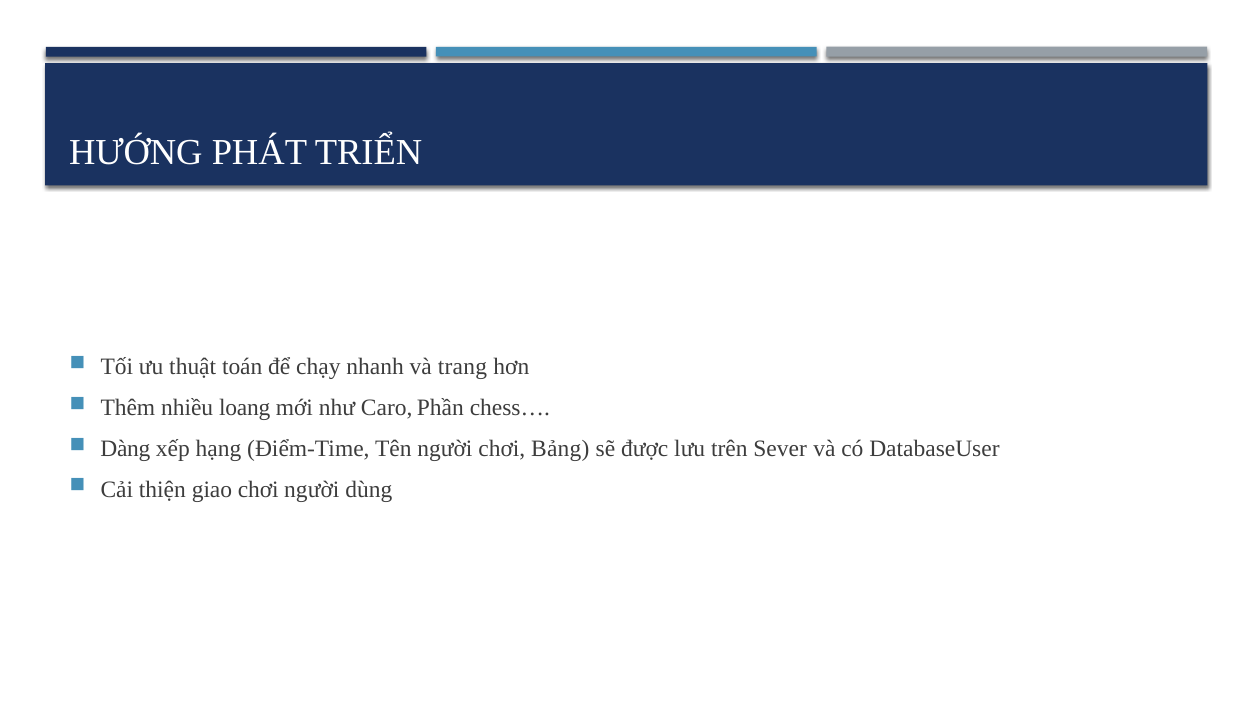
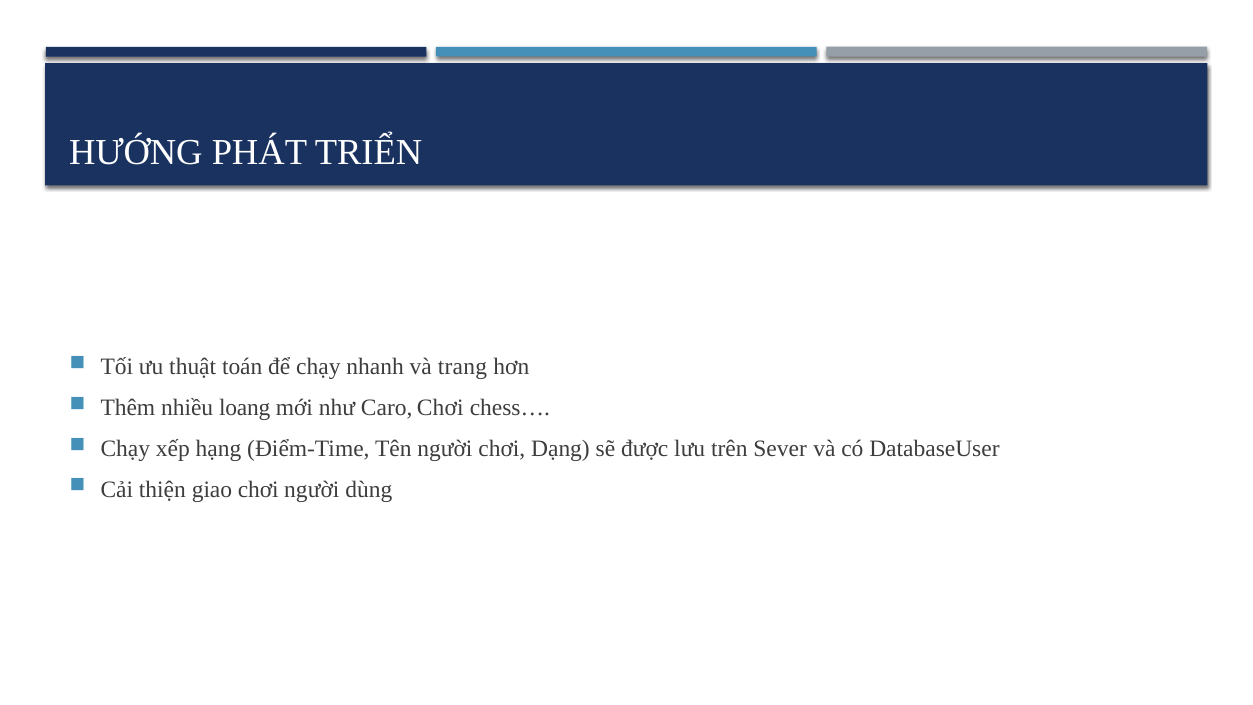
Caro Phần: Phần -> Chơi
Dàng at (125, 449): Dàng -> Chạy
Bảng: Bảng -> Dạng
